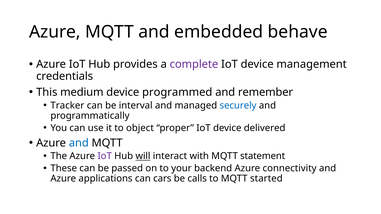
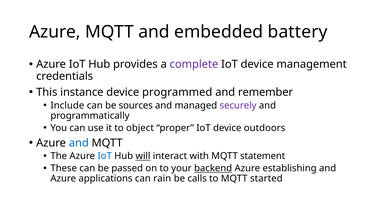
behave: behave -> battery
medium: medium -> instance
Tracker: Tracker -> Include
interval: interval -> sources
securely colour: blue -> purple
delivered: delivered -> outdoors
IoT at (105, 156) colour: purple -> blue
backend underline: none -> present
connectivity: connectivity -> establishing
cars: cars -> rain
